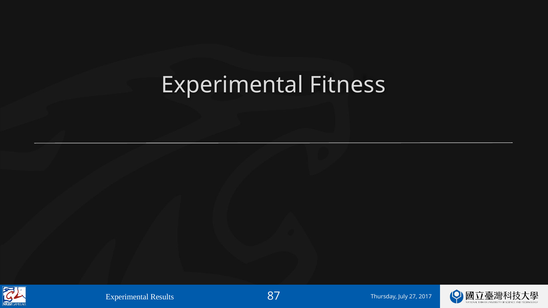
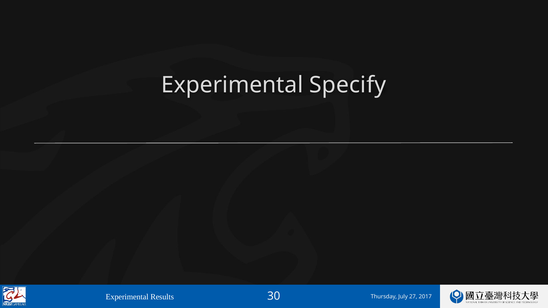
Fitness: Fitness -> Specify
87: 87 -> 30
